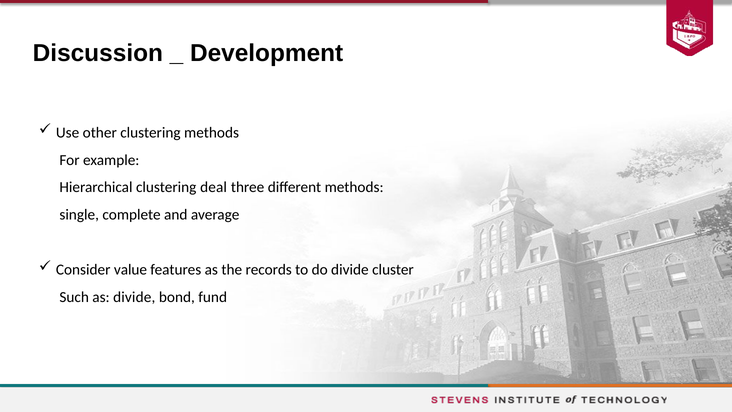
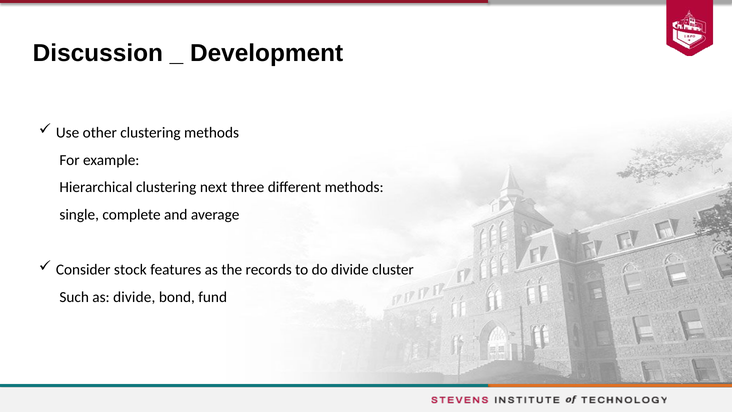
deal: deal -> next
value: value -> stock
